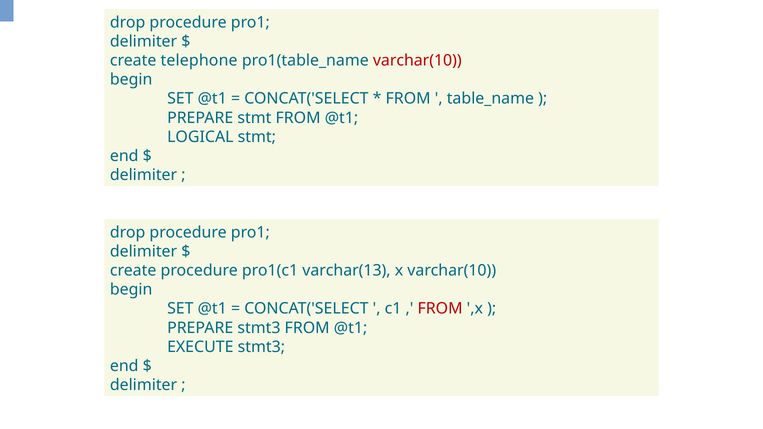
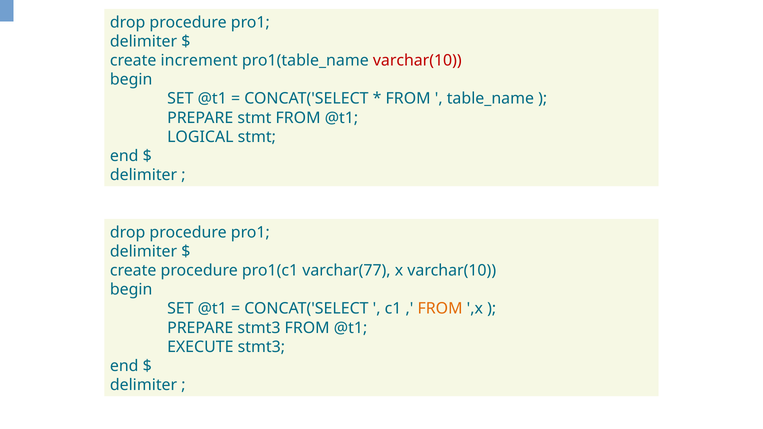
telephone: telephone -> increment
varchar(13: varchar(13 -> varchar(77
FROM at (440, 309) colour: red -> orange
